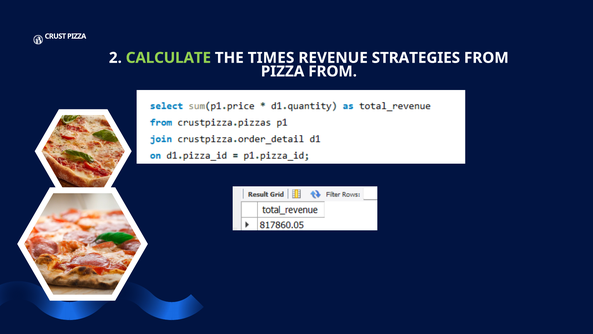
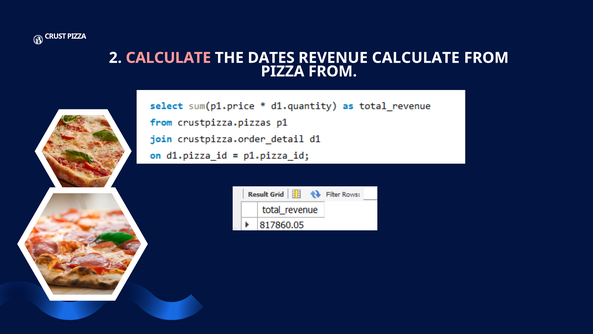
CALCULATE at (168, 58) colour: light green -> pink
TIMES: TIMES -> DATES
REVENUE STRATEGIES: STRATEGIES -> CALCULATE
